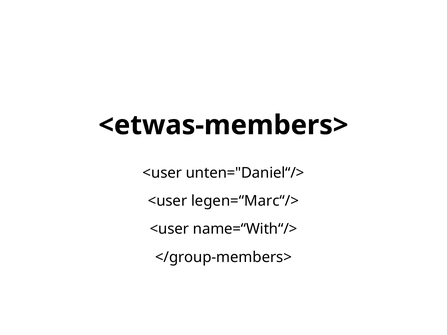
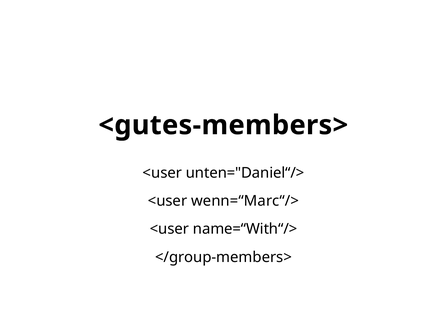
<etwas-members>: <etwas-members> -> <gutes-members>
legen=“Marc“/>: legen=“Marc“/> -> wenn=“Marc“/>
